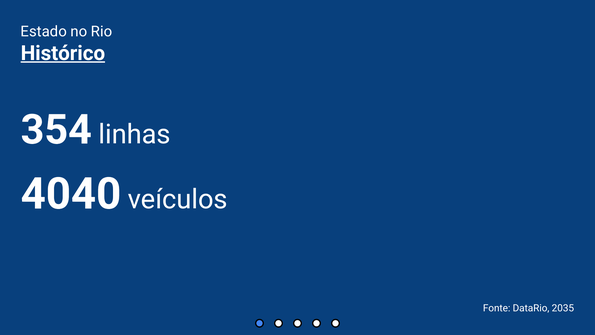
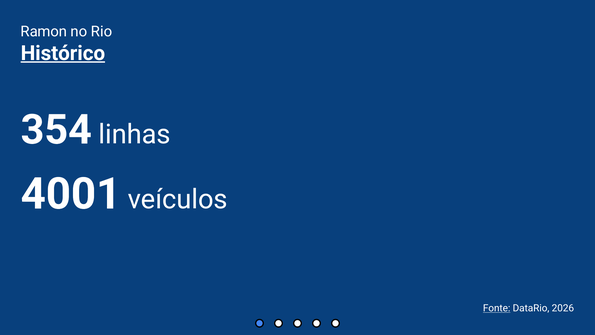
Estado: Estado -> Ramon
4040: 4040 -> 4001
Fonte underline: none -> present
2035: 2035 -> 2026
